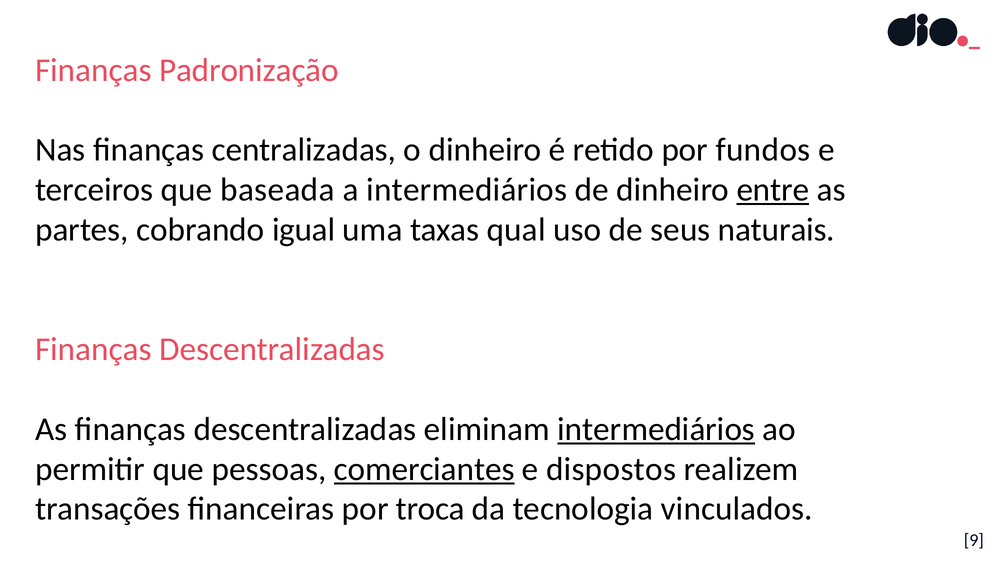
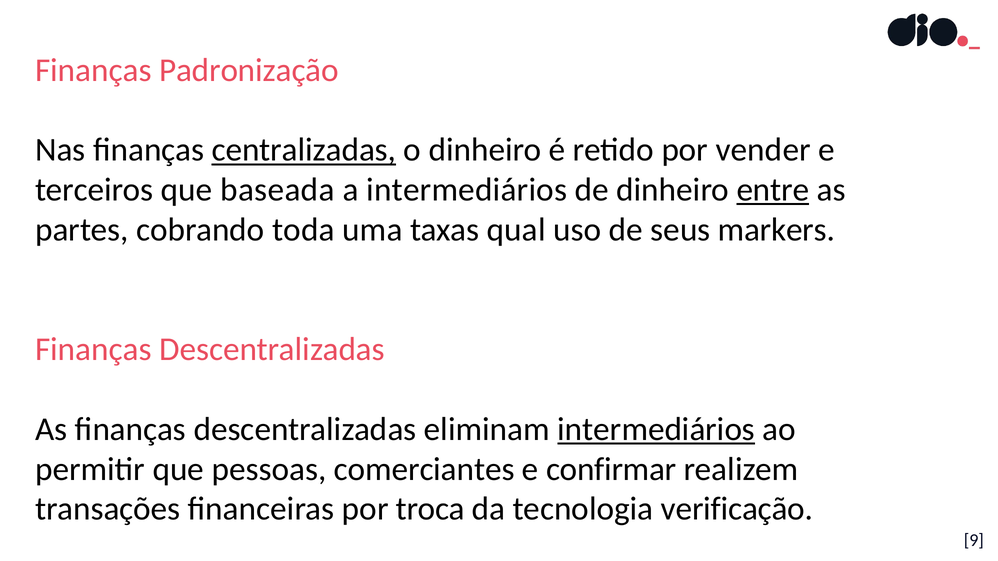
centralizadas underline: none -> present
fundos: fundos -> vender
igual: igual -> toda
naturais: naturais -> markers
comerciantes underline: present -> none
dispostos: dispostos -> confirmar
vinculados: vinculados -> verificação
